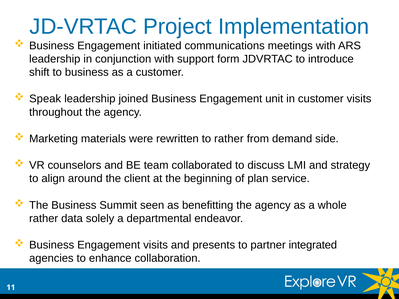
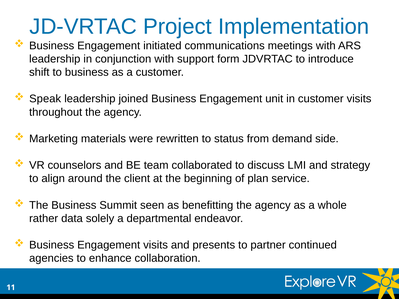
to rather: rather -> status
integrated: integrated -> continued
